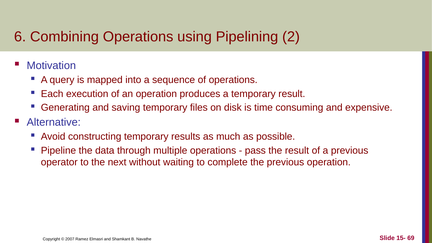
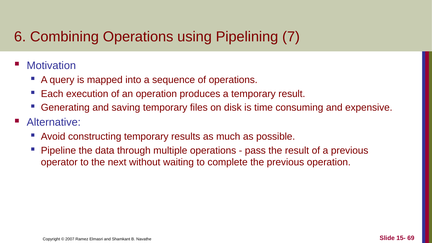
2: 2 -> 7
